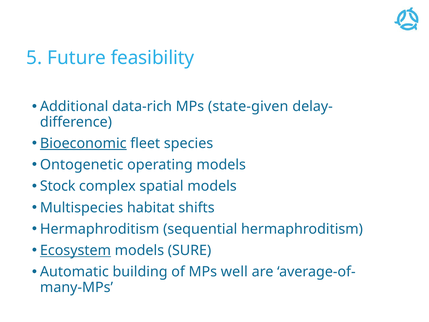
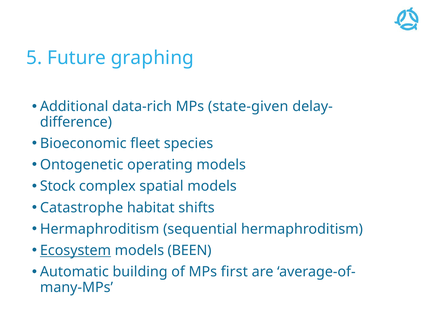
feasibility: feasibility -> graphing
Bioeconomic underline: present -> none
Multispecies: Multispecies -> Catastrophe
SURE: SURE -> BEEN
well: well -> first
